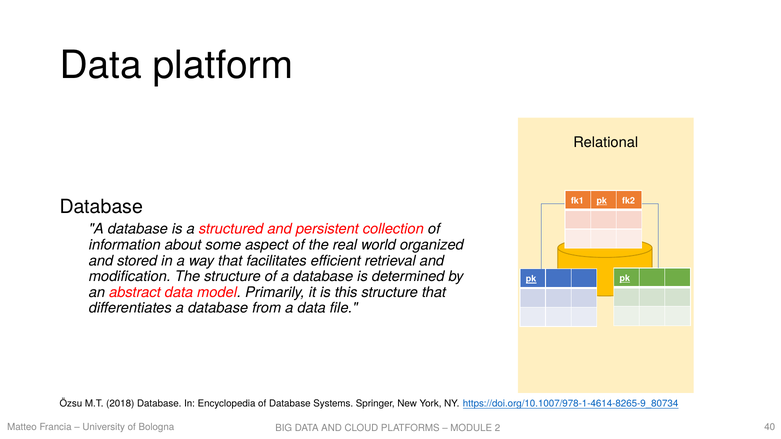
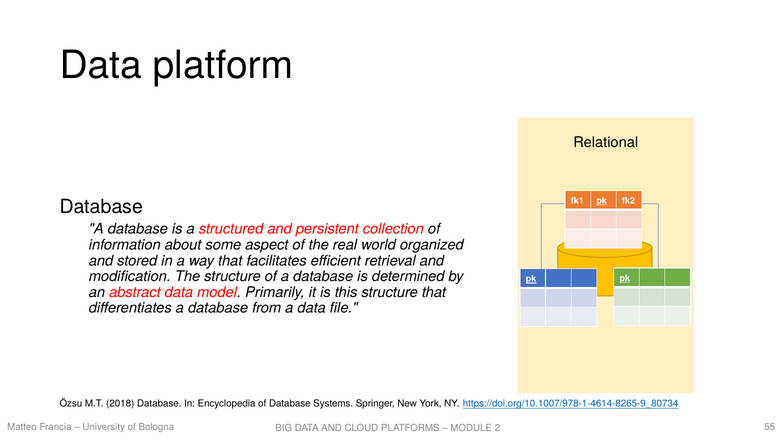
40: 40 -> 55
